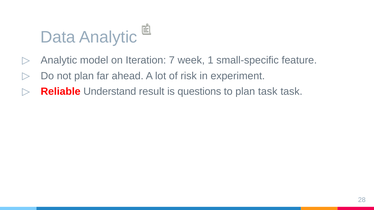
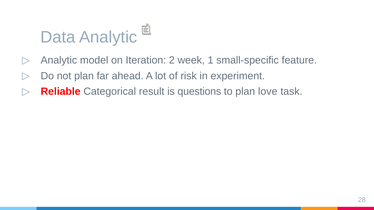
7: 7 -> 2
Understand: Understand -> Categorical
plan task: task -> love
